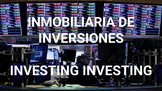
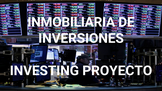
INVESTING INVESTING: INVESTING -> PROYECTO
